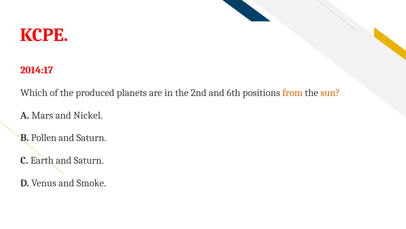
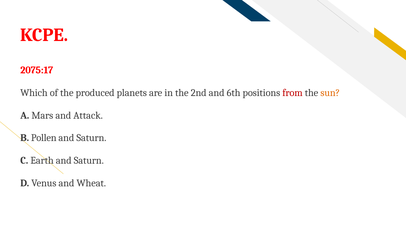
2014:17: 2014:17 -> 2075:17
from colour: orange -> red
Nickel: Nickel -> Attack
Smoke: Smoke -> Wheat
